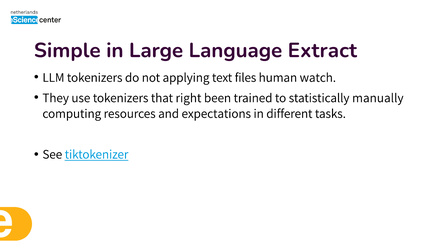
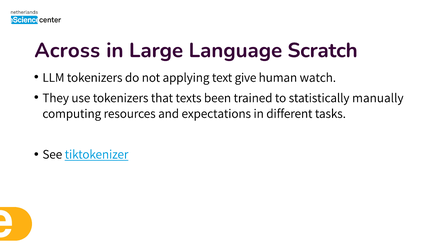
Simple: Simple -> Across
Extract: Extract -> Scratch
files: files -> give
right: right -> texts
